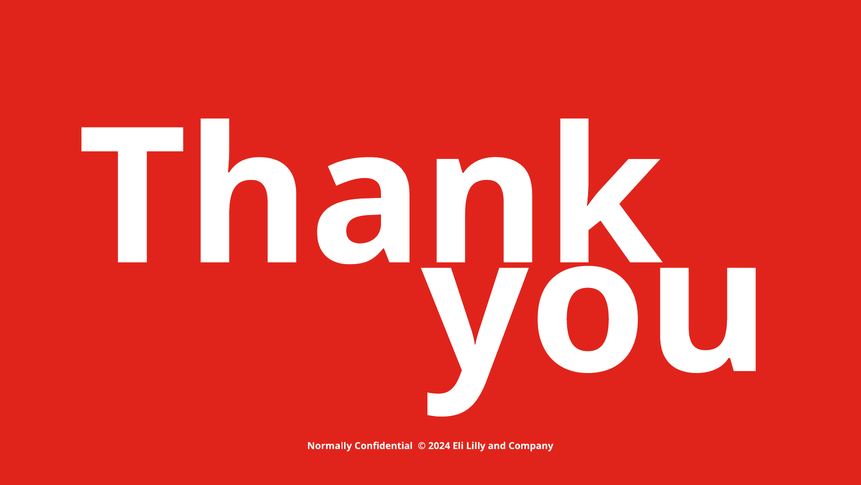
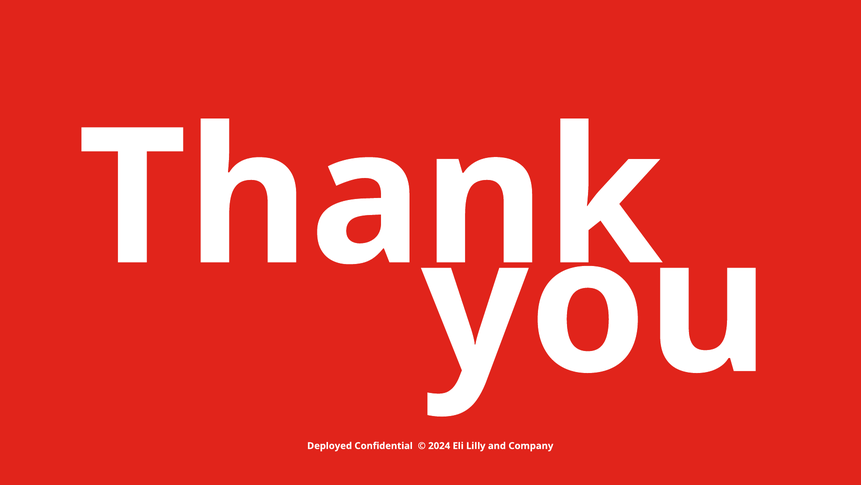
Normally: Normally -> Deployed
